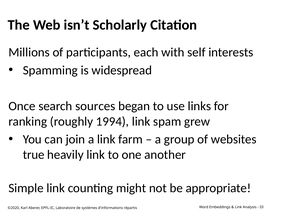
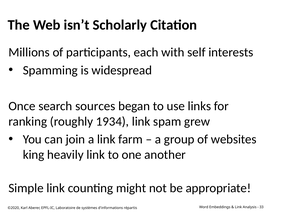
1994: 1994 -> 1934
true: true -> king
